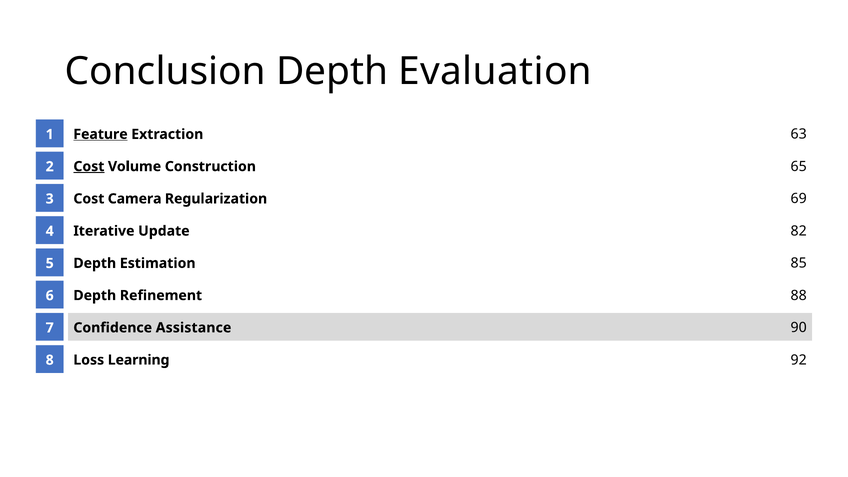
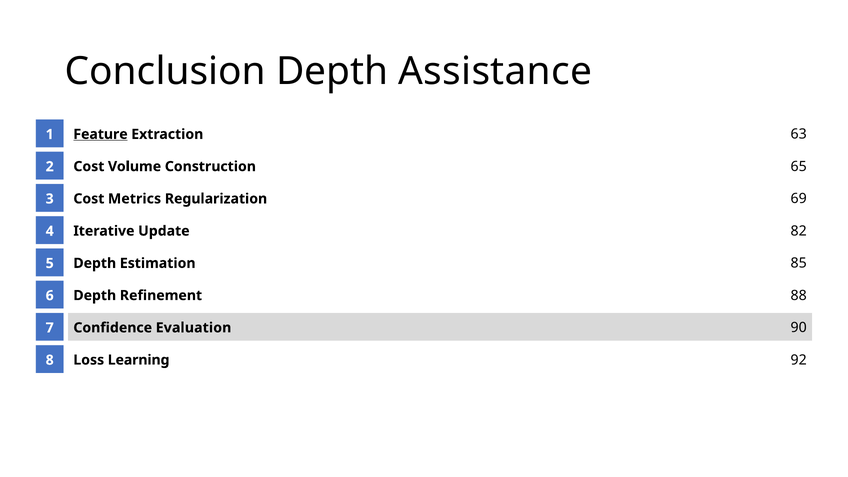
Evaluation: Evaluation -> Assistance
Cost at (89, 166) underline: present -> none
Camera: Camera -> Metrics
Assistance: Assistance -> Evaluation
